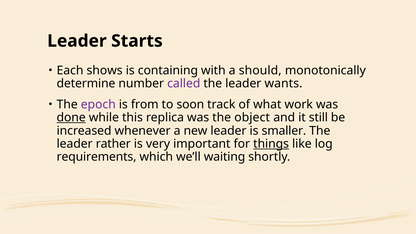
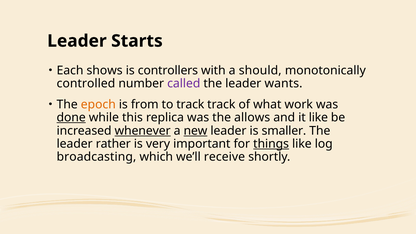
containing: containing -> controllers
determine: determine -> controlled
epoch colour: purple -> orange
to soon: soon -> track
object: object -> allows
it still: still -> like
whenever underline: none -> present
new underline: none -> present
requirements: requirements -> broadcasting
waiting: waiting -> receive
